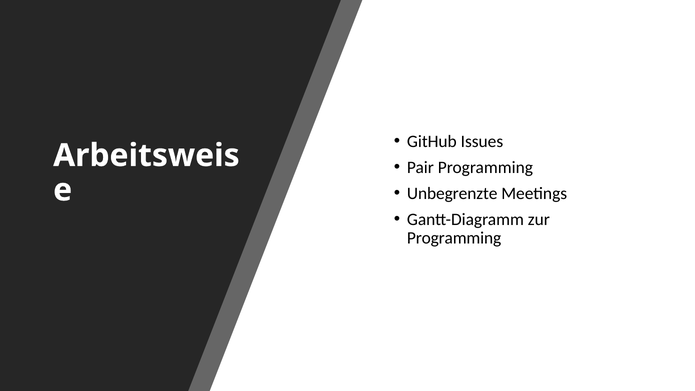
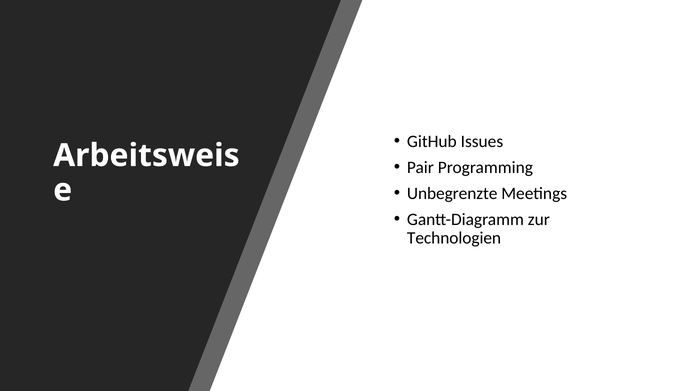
Programming at (454, 238): Programming -> Technologien
